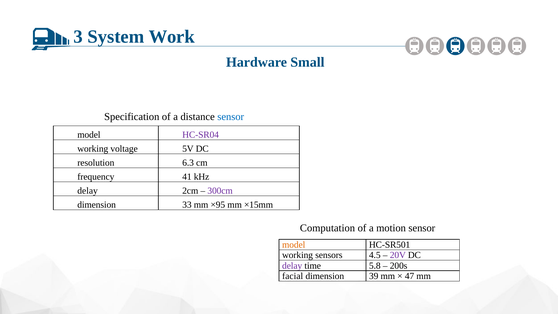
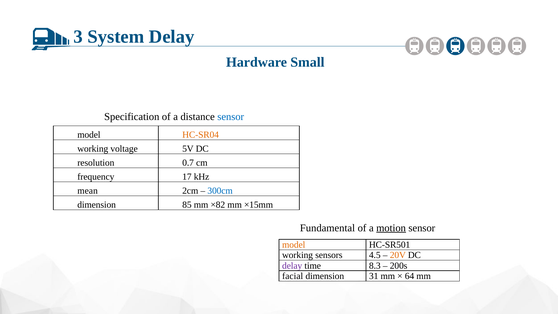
System Work: Work -> Delay
HC-SR04 colour: purple -> orange
6.3: 6.3 -> 0.7
41: 41 -> 17
delay at (88, 191): delay -> mean
300cm colour: purple -> blue
33: 33 -> 85
×95: ×95 -> ×82
Computation: Computation -> Fundamental
motion underline: none -> present
20V colour: purple -> orange
5.8: 5.8 -> 8.3
39: 39 -> 31
47: 47 -> 64
